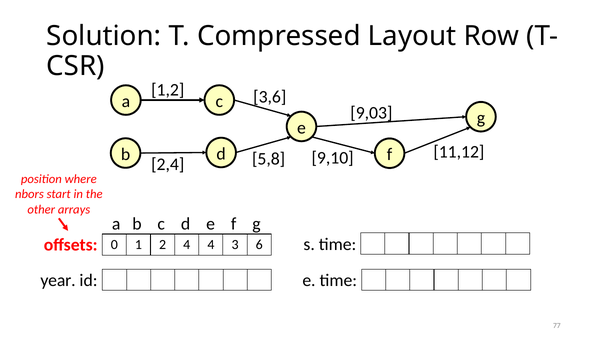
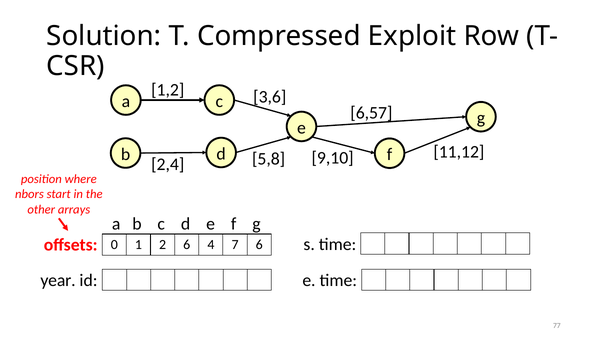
Layout: Layout -> Exploit
9,03: 9,03 -> 6,57
2 4: 4 -> 6
3: 3 -> 7
